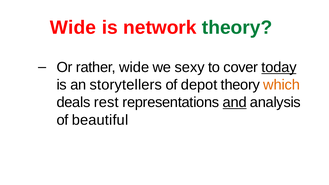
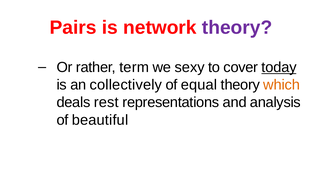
Wide at (73, 28): Wide -> Pairs
theory at (237, 28) colour: green -> purple
rather wide: wide -> term
storytellers: storytellers -> collectively
depot: depot -> equal
and underline: present -> none
